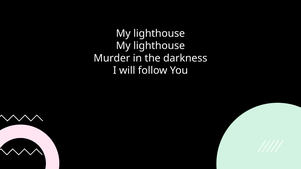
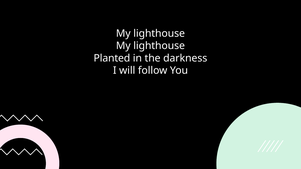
Murder: Murder -> Planted
